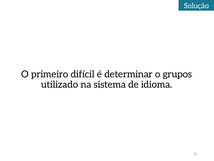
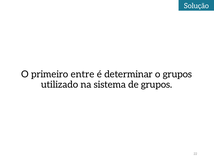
difícil: difícil -> entre
de idioma: idioma -> grupos
